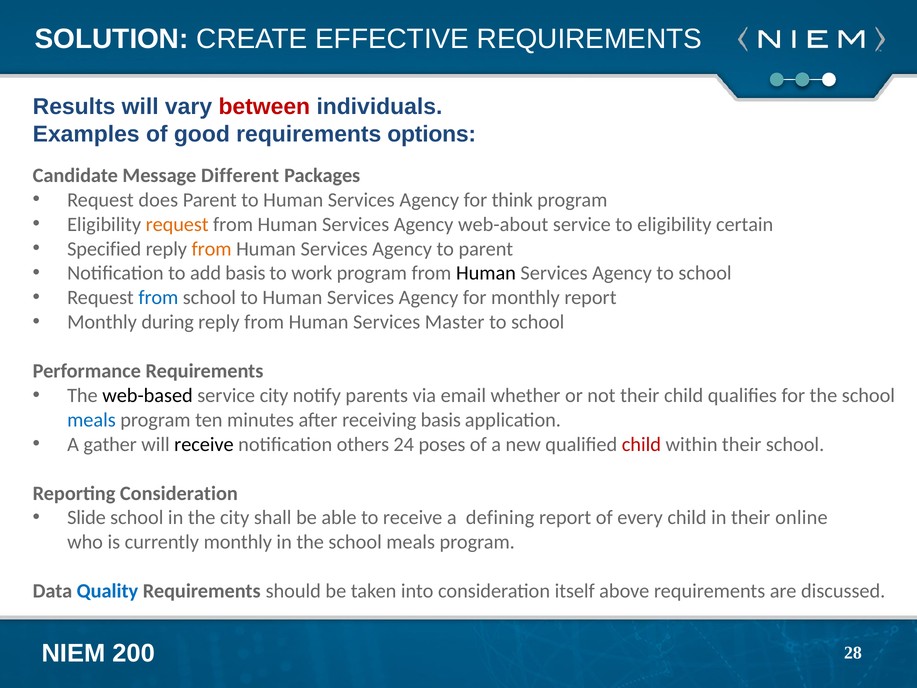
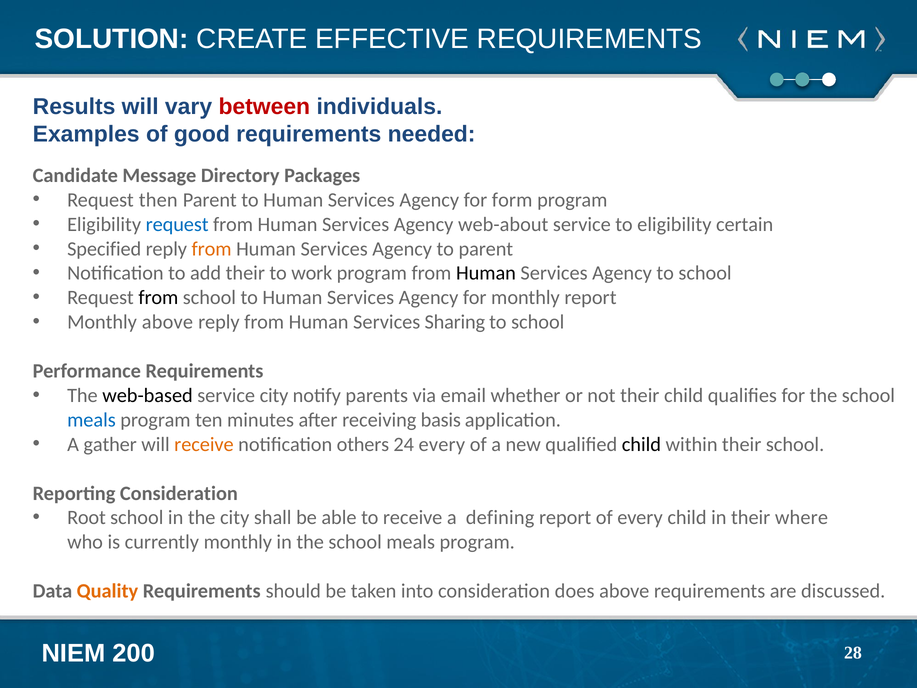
options: options -> needed
Different: Different -> Directory
does: does -> then
think: think -> form
request at (177, 224) colour: orange -> blue
add basis: basis -> their
from at (158, 298) colour: blue -> black
Monthly during: during -> above
Master: Master -> Sharing
receive at (204, 444) colour: black -> orange
24 poses: poses -> every
child at (641, 444) colour: red -> black
Slide: Slide -> Root
online: online -> where
Quality colour: blue -> orange
itself: itself -> does
